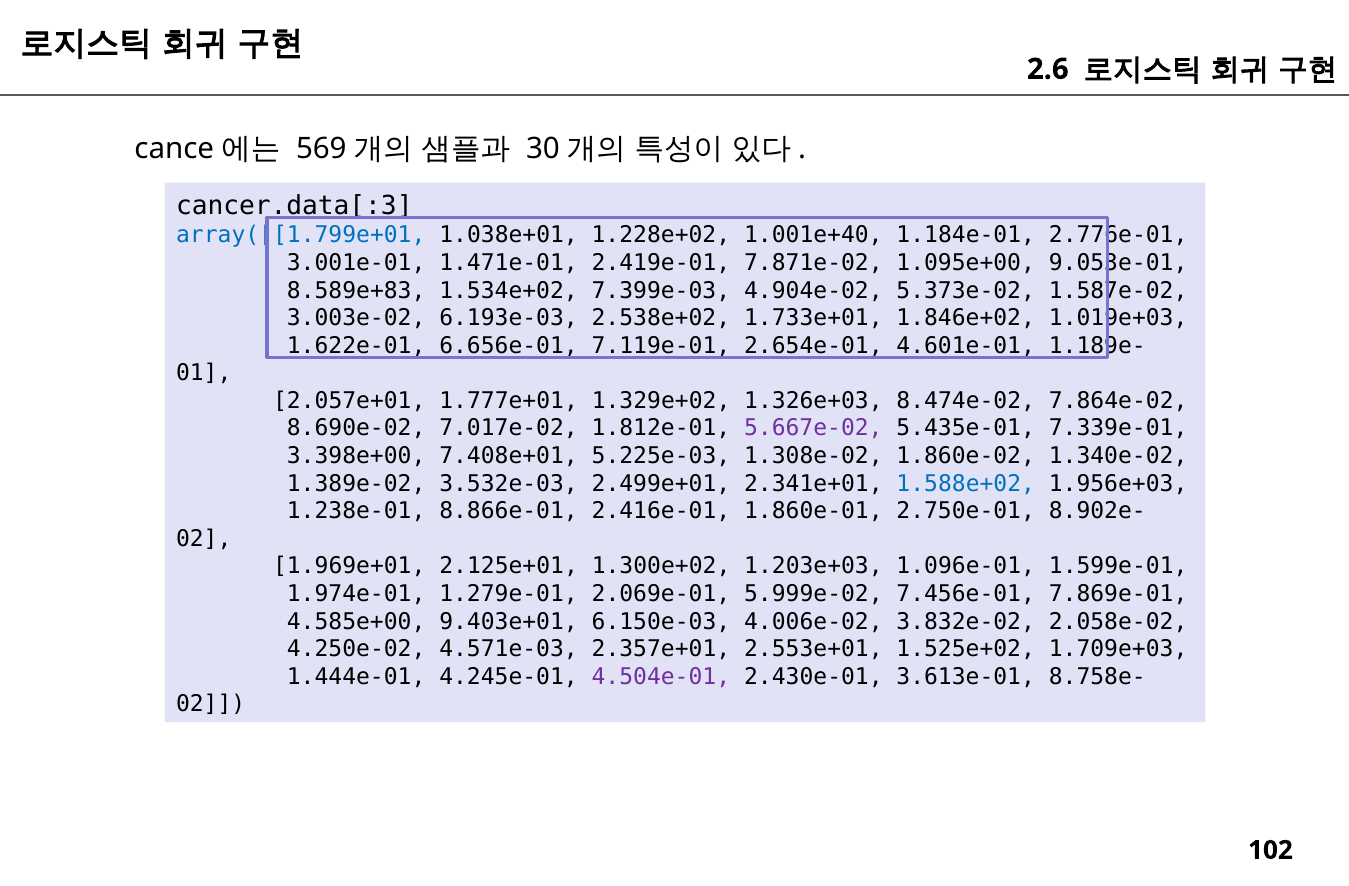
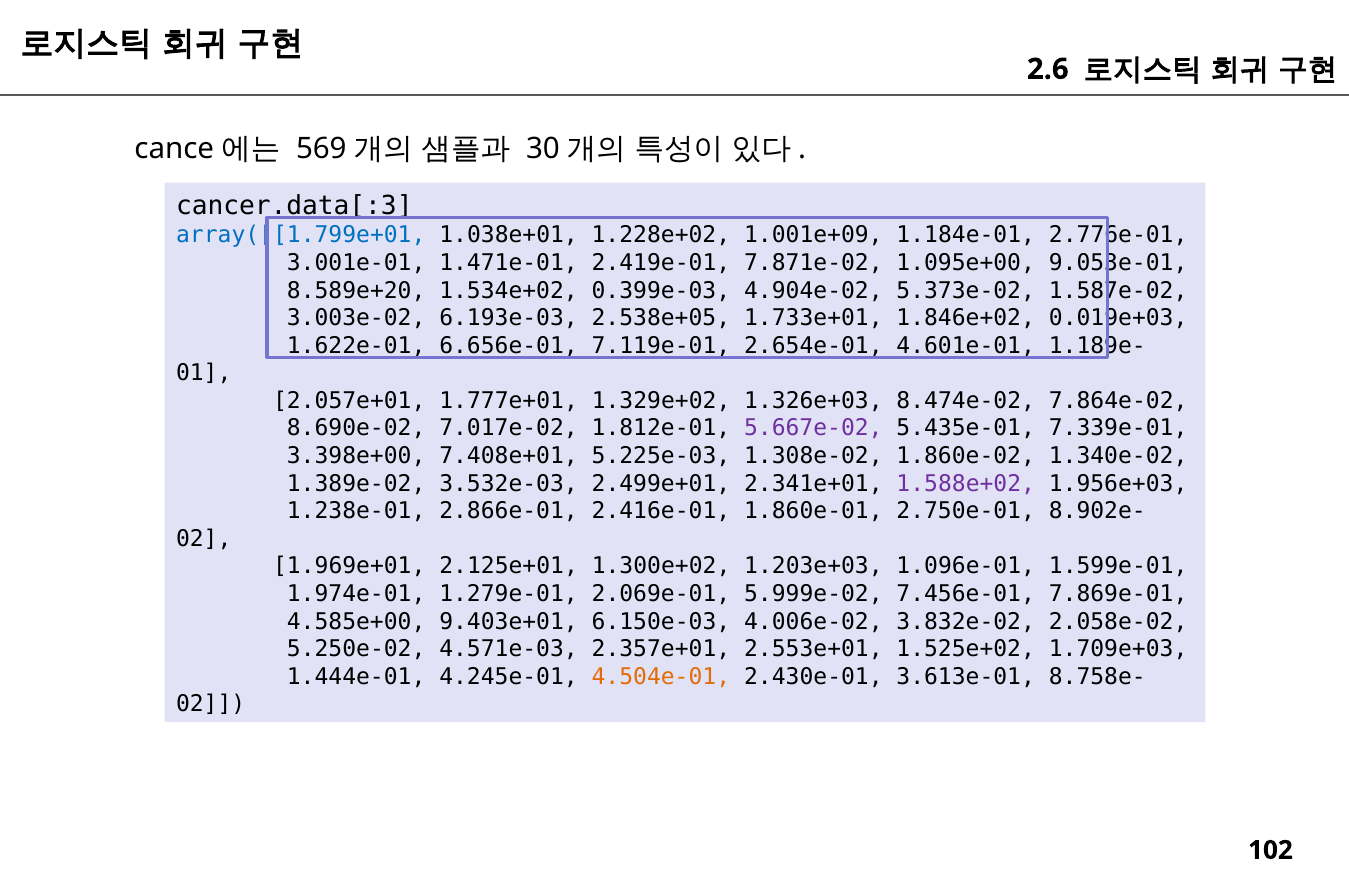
1.001e+40: 1.001e+40 -> 1.001e+09
8.589e+83: 8.589e+83 -> 8.589e+20
7.399e-03: 7.399e-03 -> 0.399e-03
2.538e+02: 2.538e+02 -> 2.538e+05
1.019e+03: 1.019e+03 -> 0.019e+03
1.588e+02 colour: blue -> purple
8.866e-01: 8.866e-01 -> 2.866e-01
4.250e-02: 4.250e-02 -> 5.250e-02
4.504e-01 colour: purple -> orange
